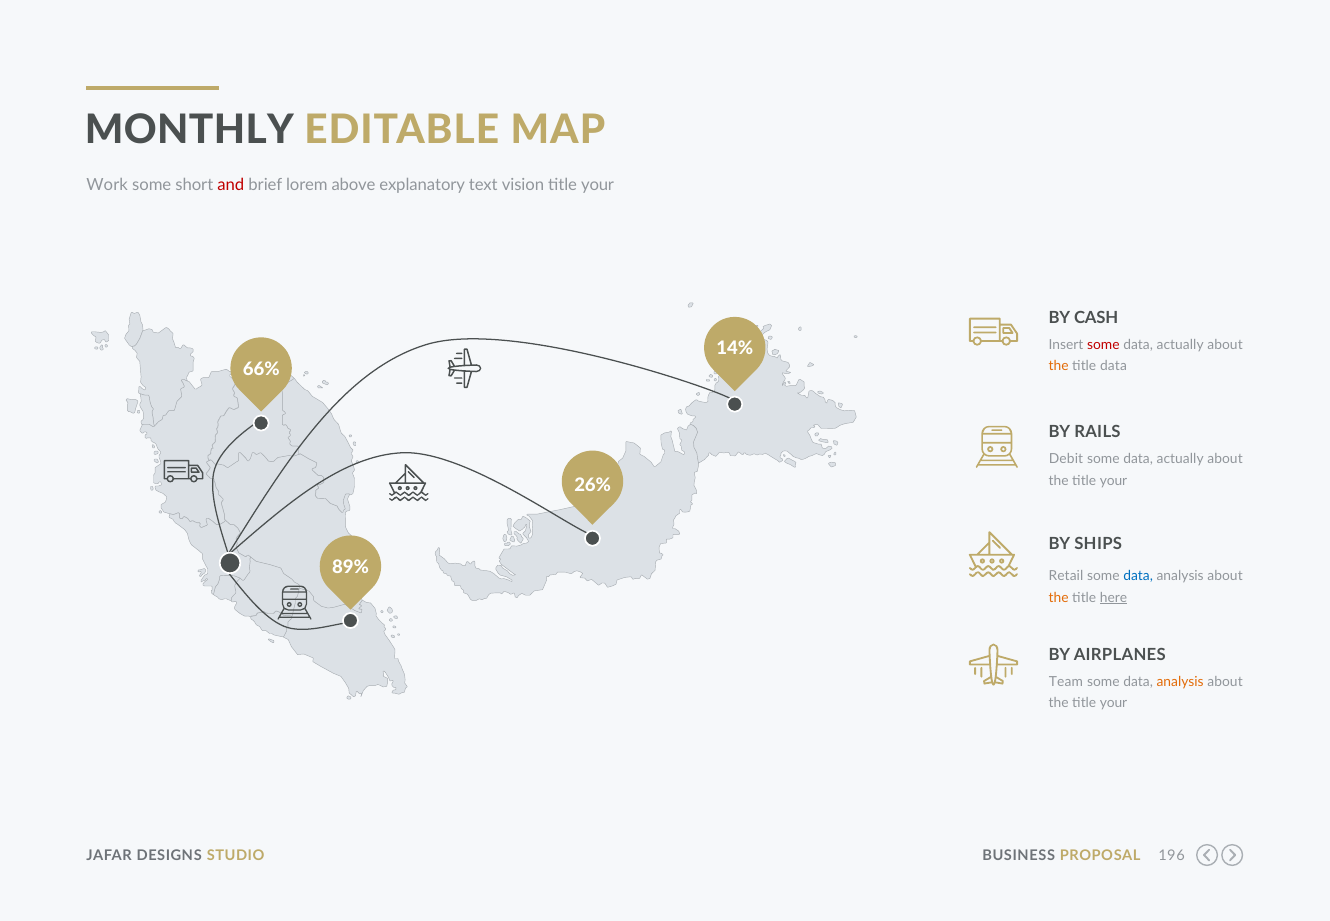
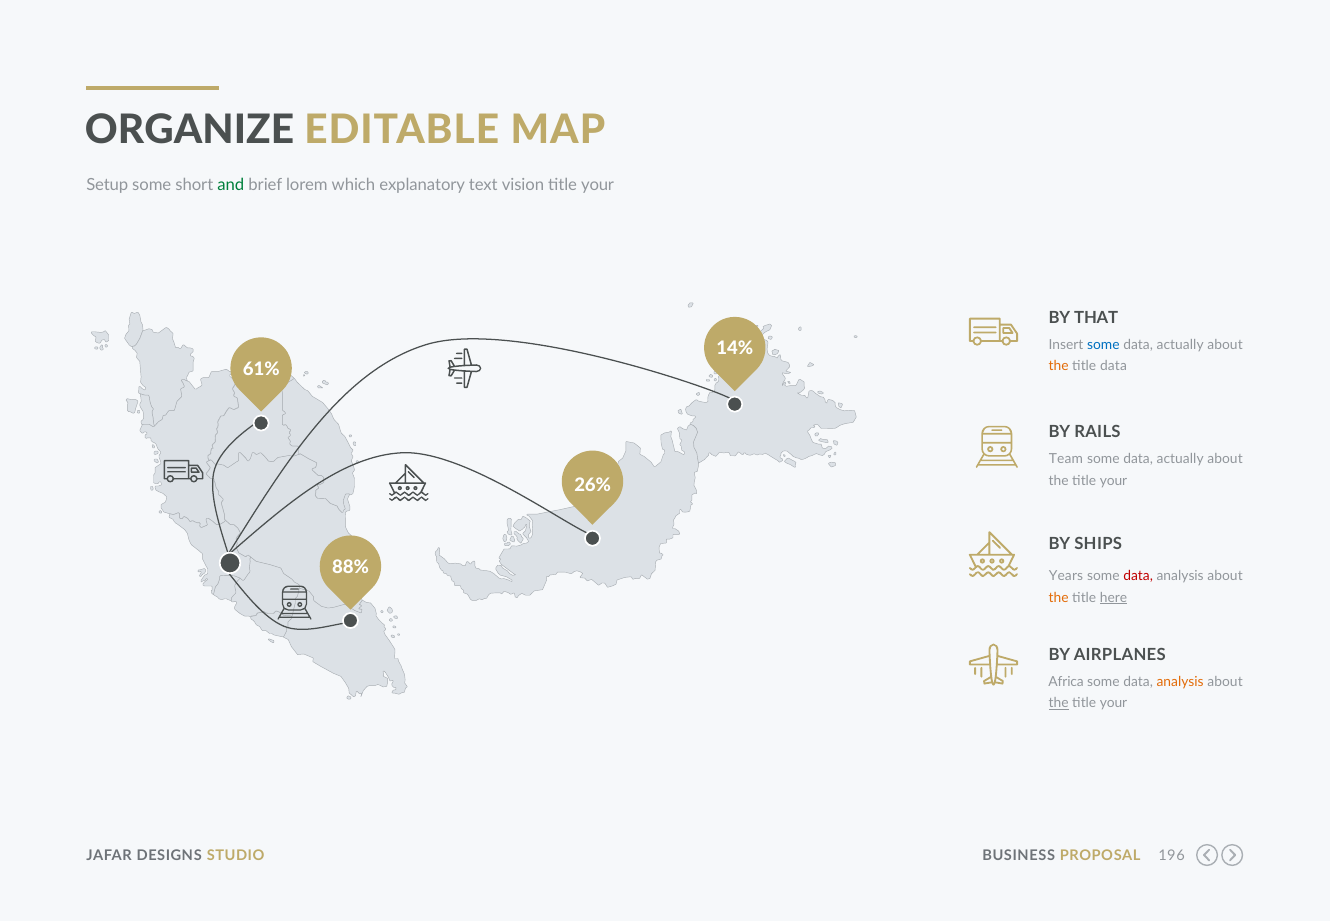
MONTHLY: MONTHLY -> ORGANIZE
Work: Work -> Setup
and colour: red -> green
above: above -> which
CASH: CASH -> THAT
some at (1103, 344) colour: red -> blue
66%: 66% -> 61%
Debit: Debit -> Team
89%: 89% -> 88%
Retail: Retail -> Years
data at (1138, 576) colour: blue -> red
Team: Team -> Africa
the at (1059, 703) underline: none -> present
